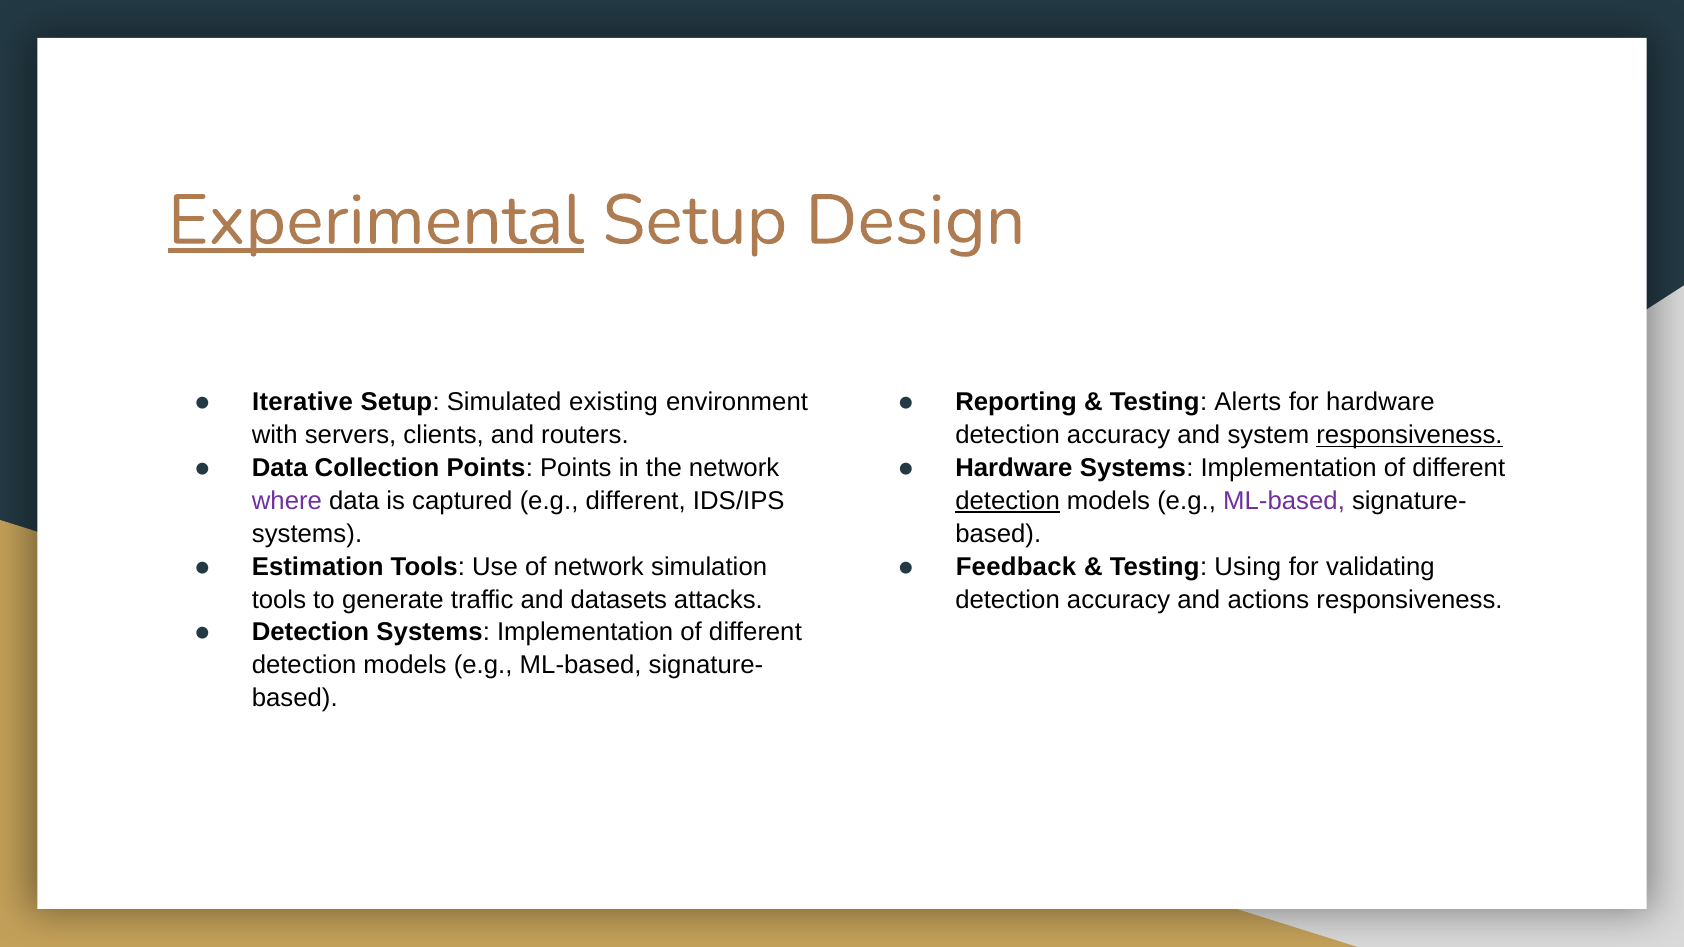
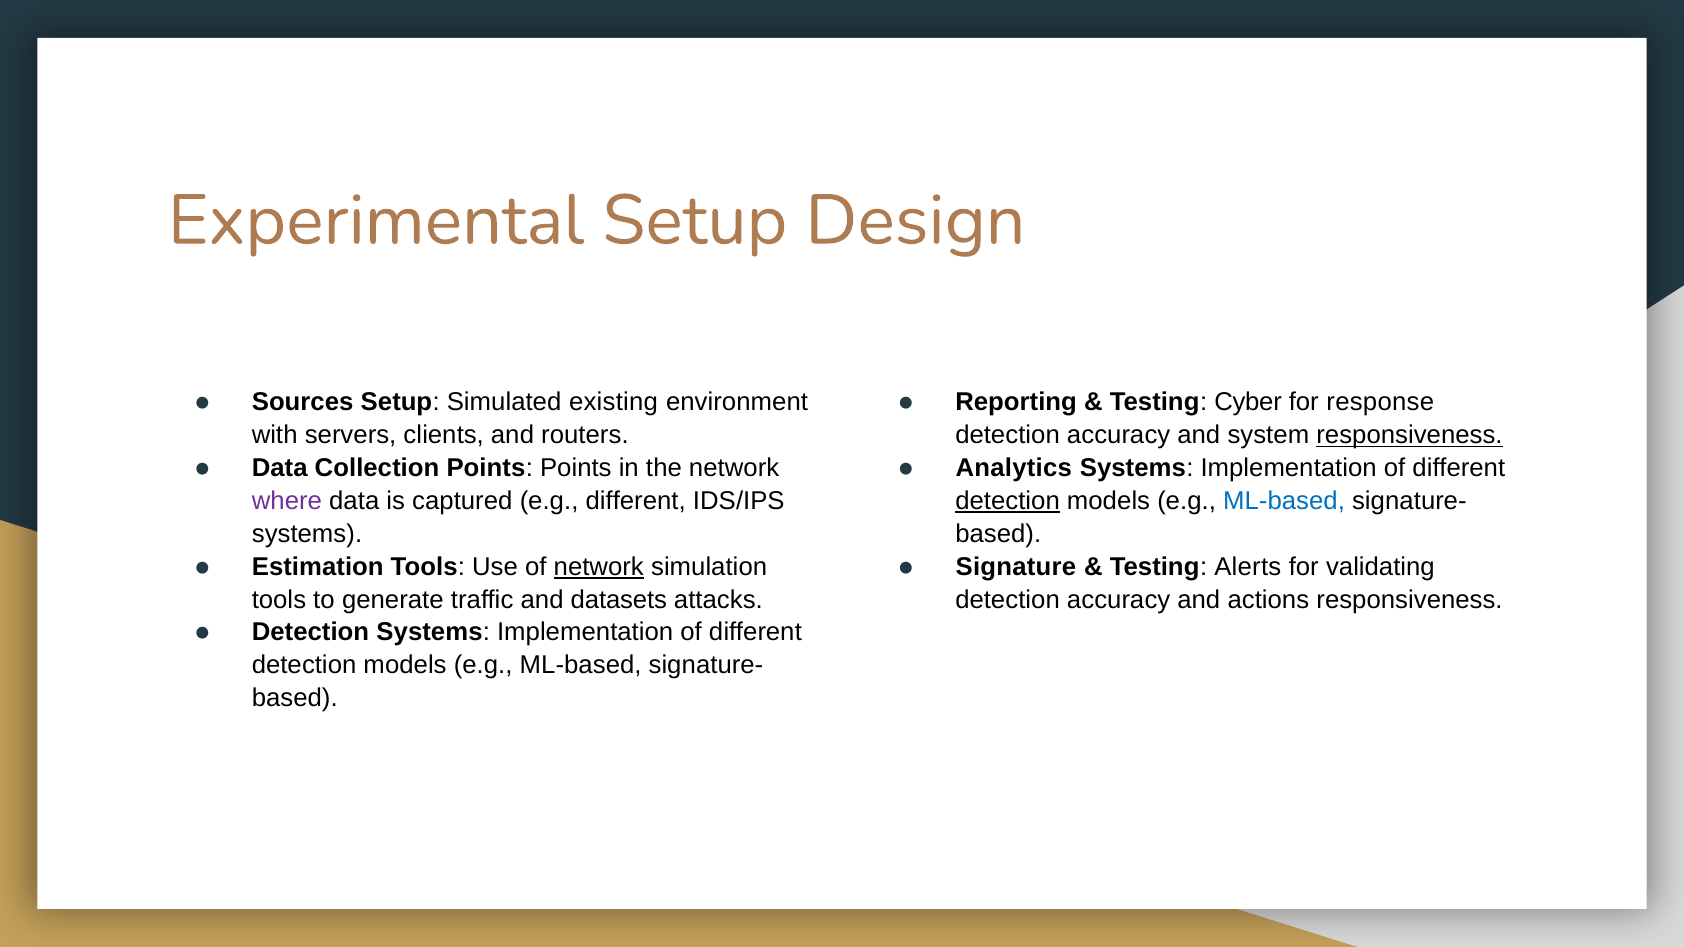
Experimental underline: present -> none
Iterative: Iterative -> Sources
Alerts: Alerts -> Cyber
for hardware: hardware -> response
Hardware at (1014, 468): Hardware -> Analytics
ML-based at (1284, 501) colour: purple -> blue
network at (599, 567) underline: none -> present
Feedback: Feedback -> Signature
Using: Using -> Alerts
